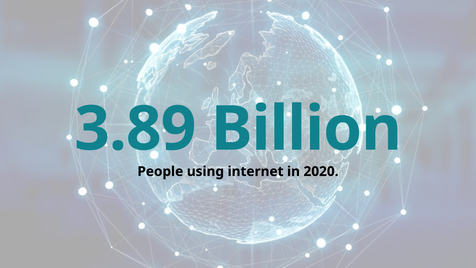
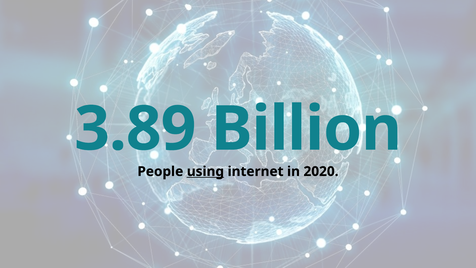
using underline: none -> present
